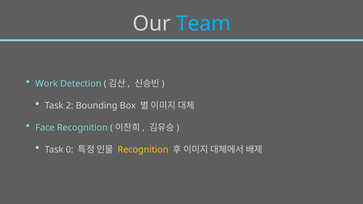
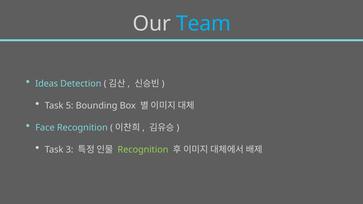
Work: Work -> Ideas
2: 2 -> 5
0: 0 -> 3
Recognition at (143, 150) colour: yellow -> light green
